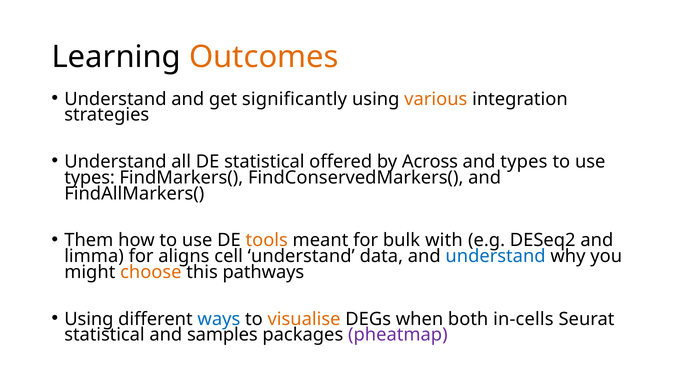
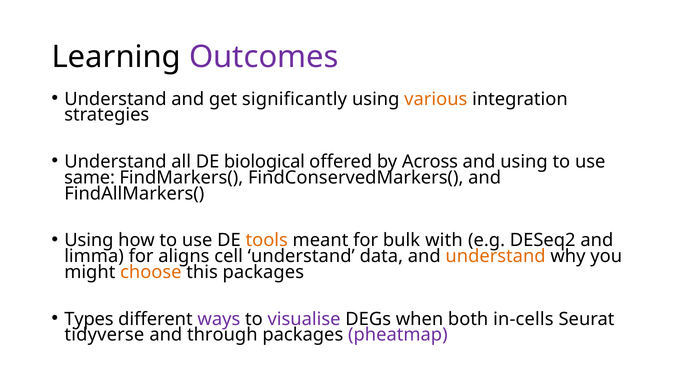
Outcomes colour: orange -> purple
DE statistical: statistical -> biological
and types: types -> using
types at (90, 178): types -> same
Them at (89, 240): Them -> Using
understand at (496, 256) colour: blue -> orange
this pathways: pathways -> packages
Using at (89, 319): Using -> Types
ways colour: blue -> purple
visualise colour: orange -> purple
statistical at (104, 335): statistical -> tidyverse
samples: samples -> through
